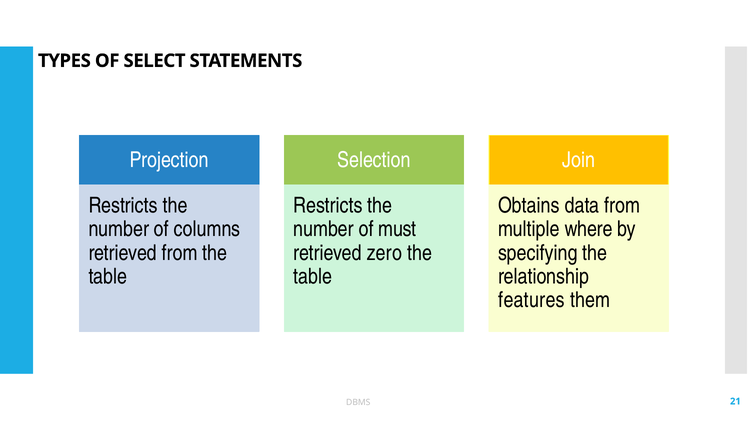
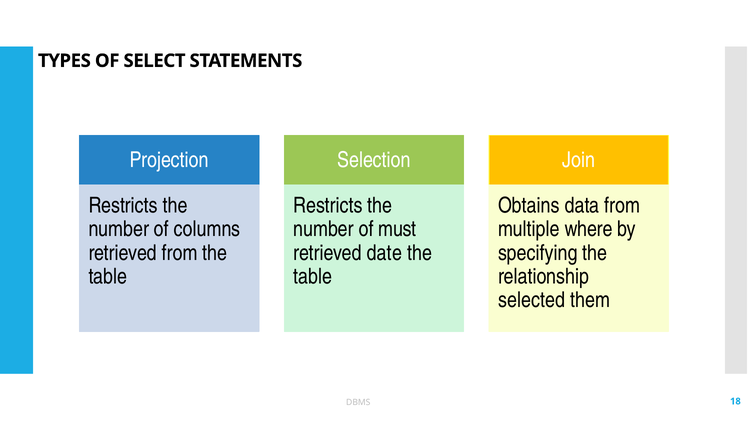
zero: zero -> date
features: features -> selected
21: 21 -> 18
